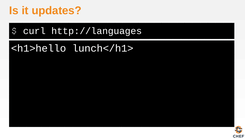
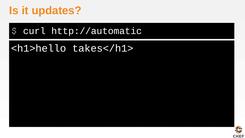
http://languages: http://languages -> http://automatic
lunch</h1>: lunch</h1> -> takes</h1>
